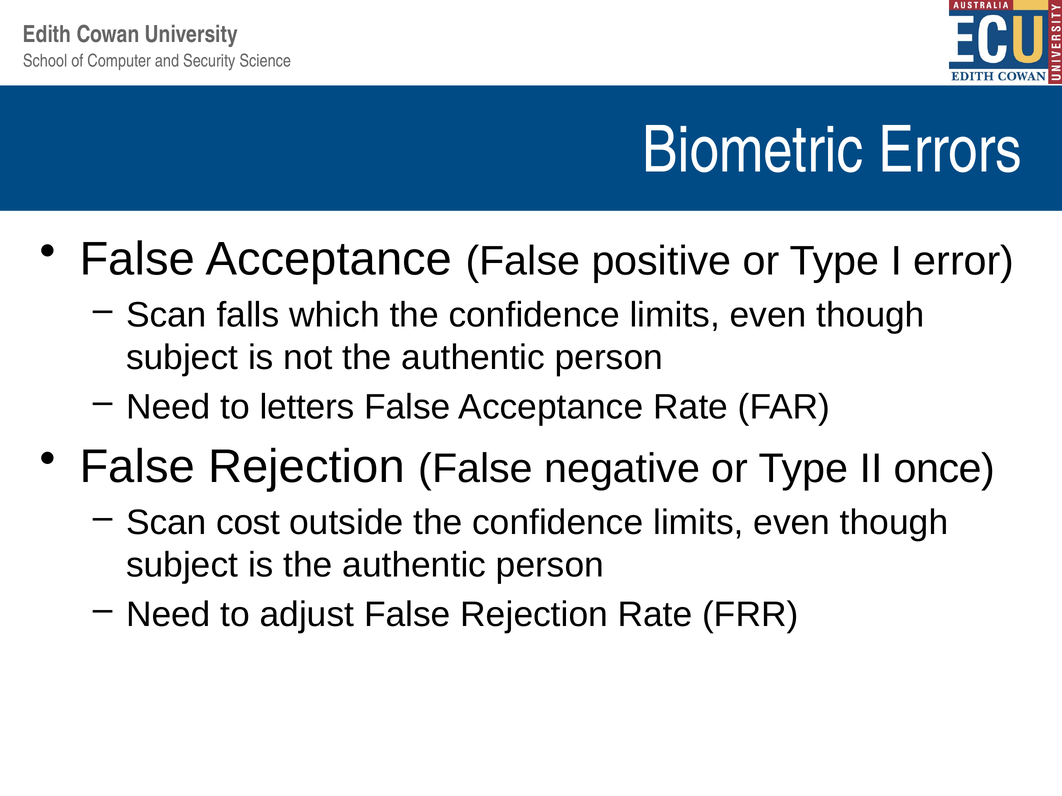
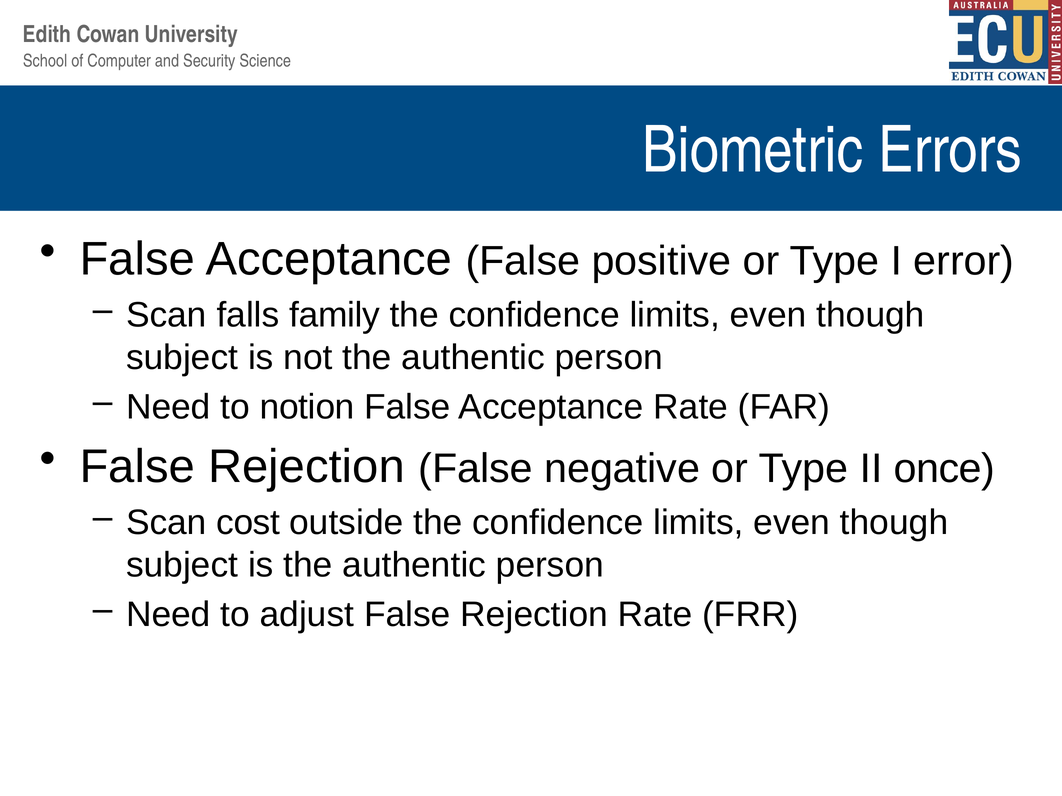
which: which -> family
letters: letters -> notion
